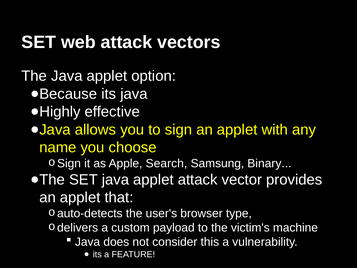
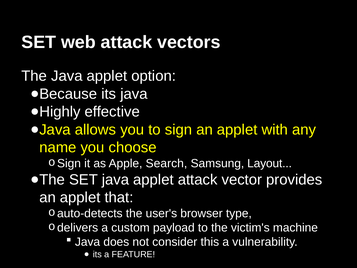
Binary: Binary -> Layout
